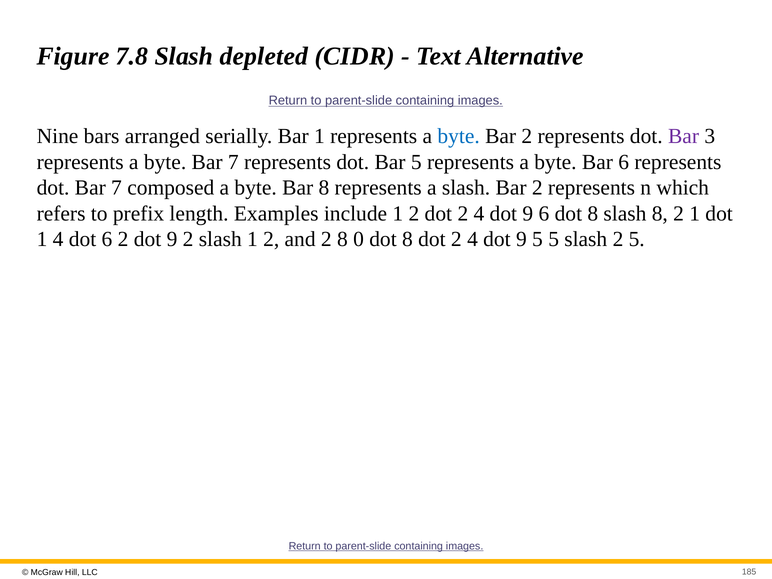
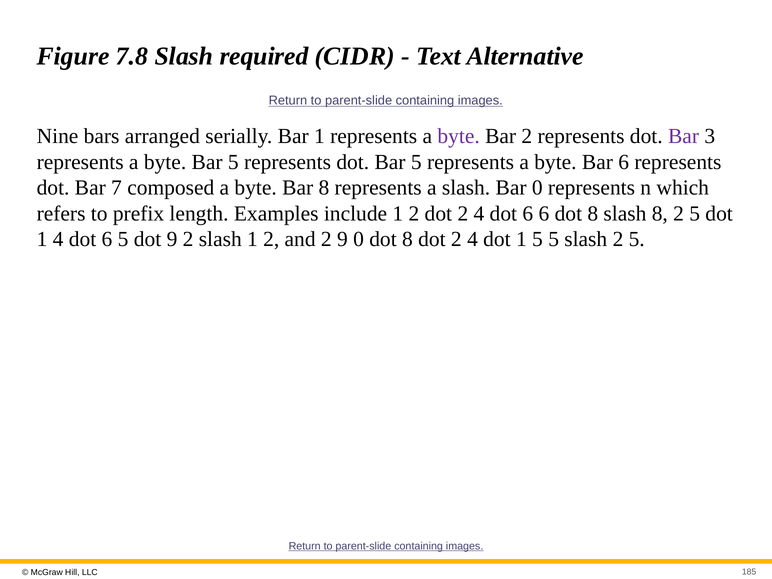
depleted: depleted -> required
byte at (459, 136) colour: blue -> purple
byte Bar 7: 7 -> 5
slash Bar 2: 2 -> 0
9 at (528, 213): 9 -> 6
8 2 1: 1 -> 5
6 2: 2 -> 5
2 8: 8 -> 9
9 at (521, 239): 9 -> 1
